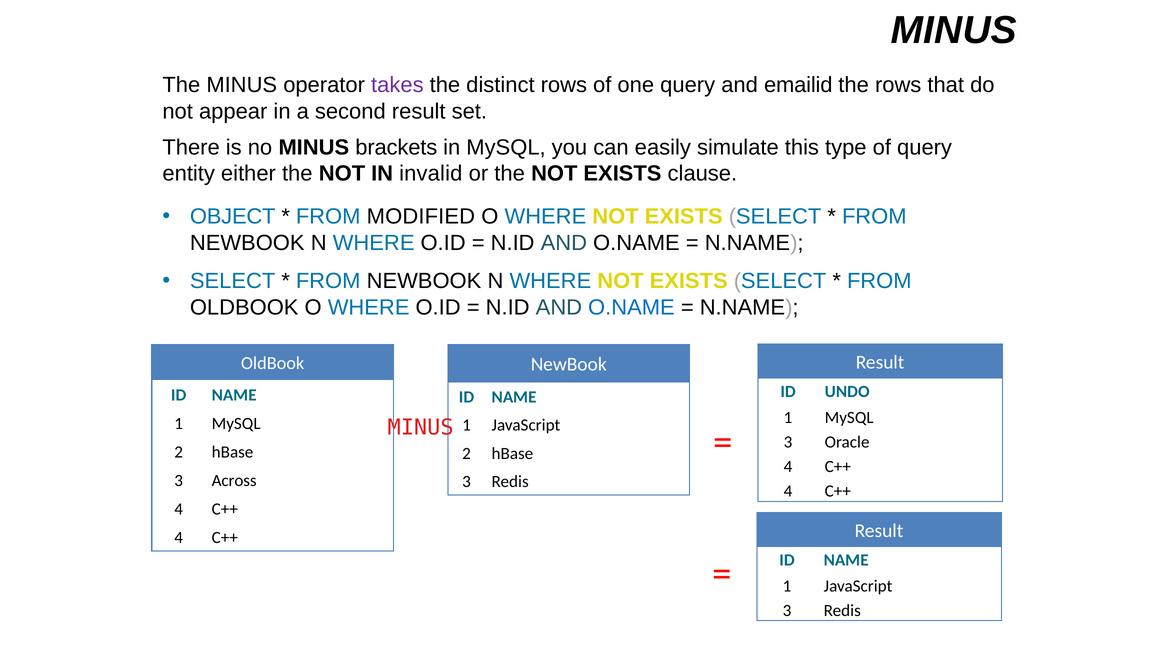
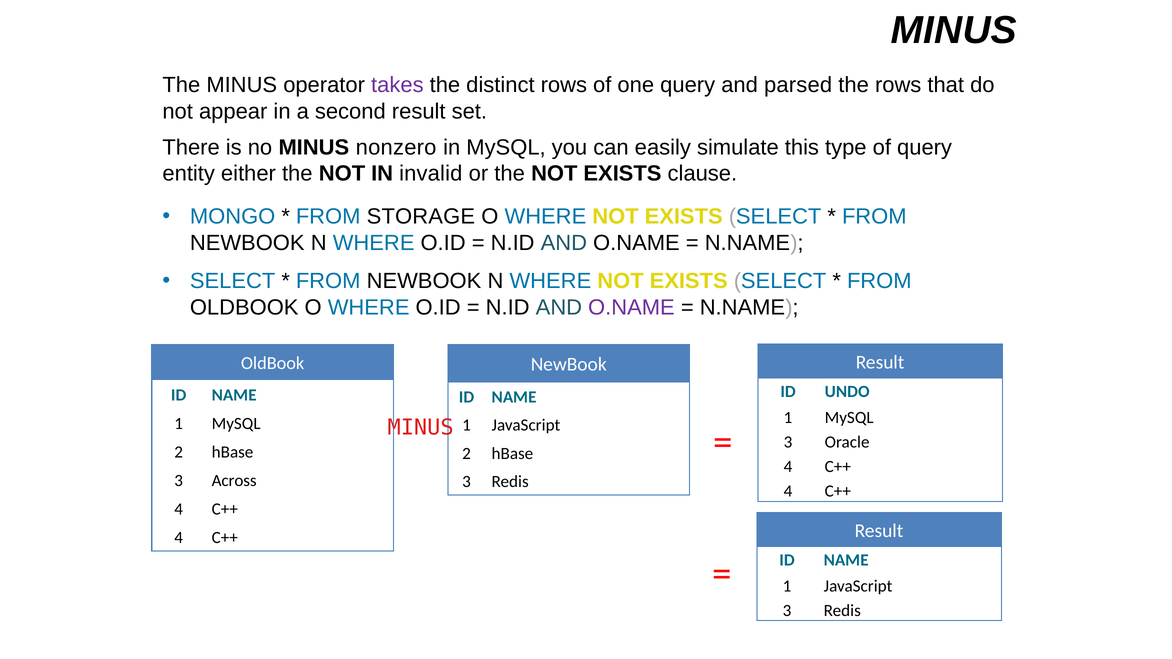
emailid: emailid -> parsed
brackets: brackets -> nonzero
OBJECT: OBJECT -> MONGO
MODIFIED: MODIFIED -> STORAGE
O.NAME at (631, 308) colour: blue -> purple
